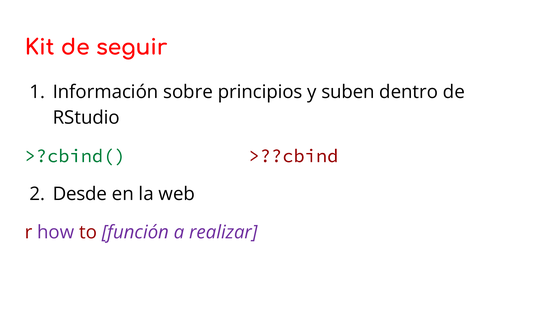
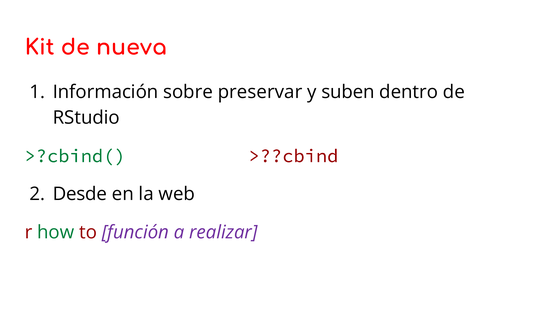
seguir: seguir -> nueva
principios: principios -> preservar
how colour: purple -> green
